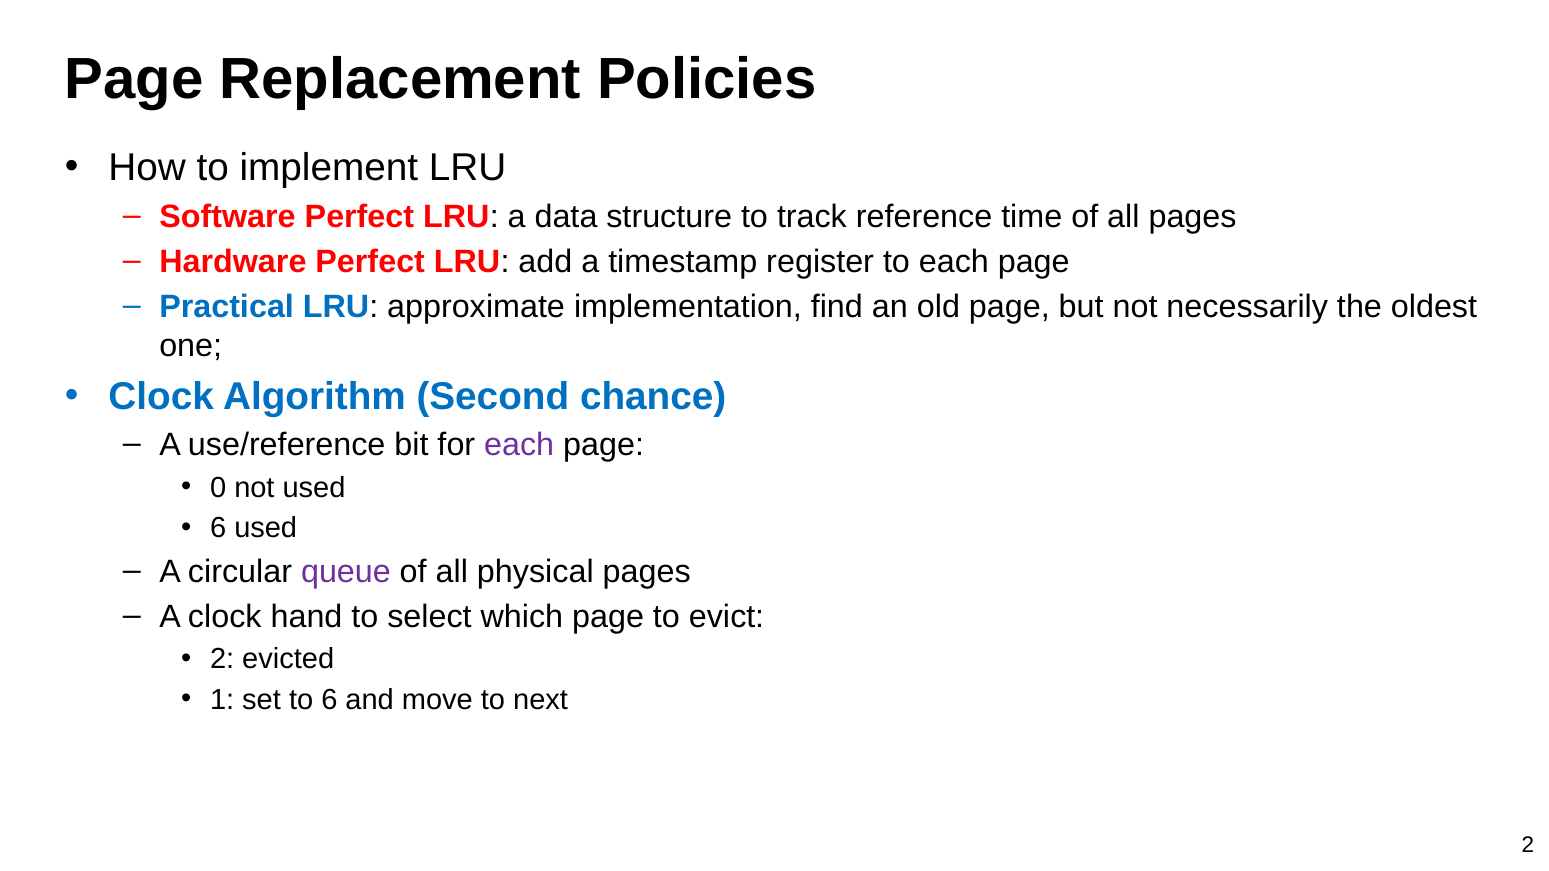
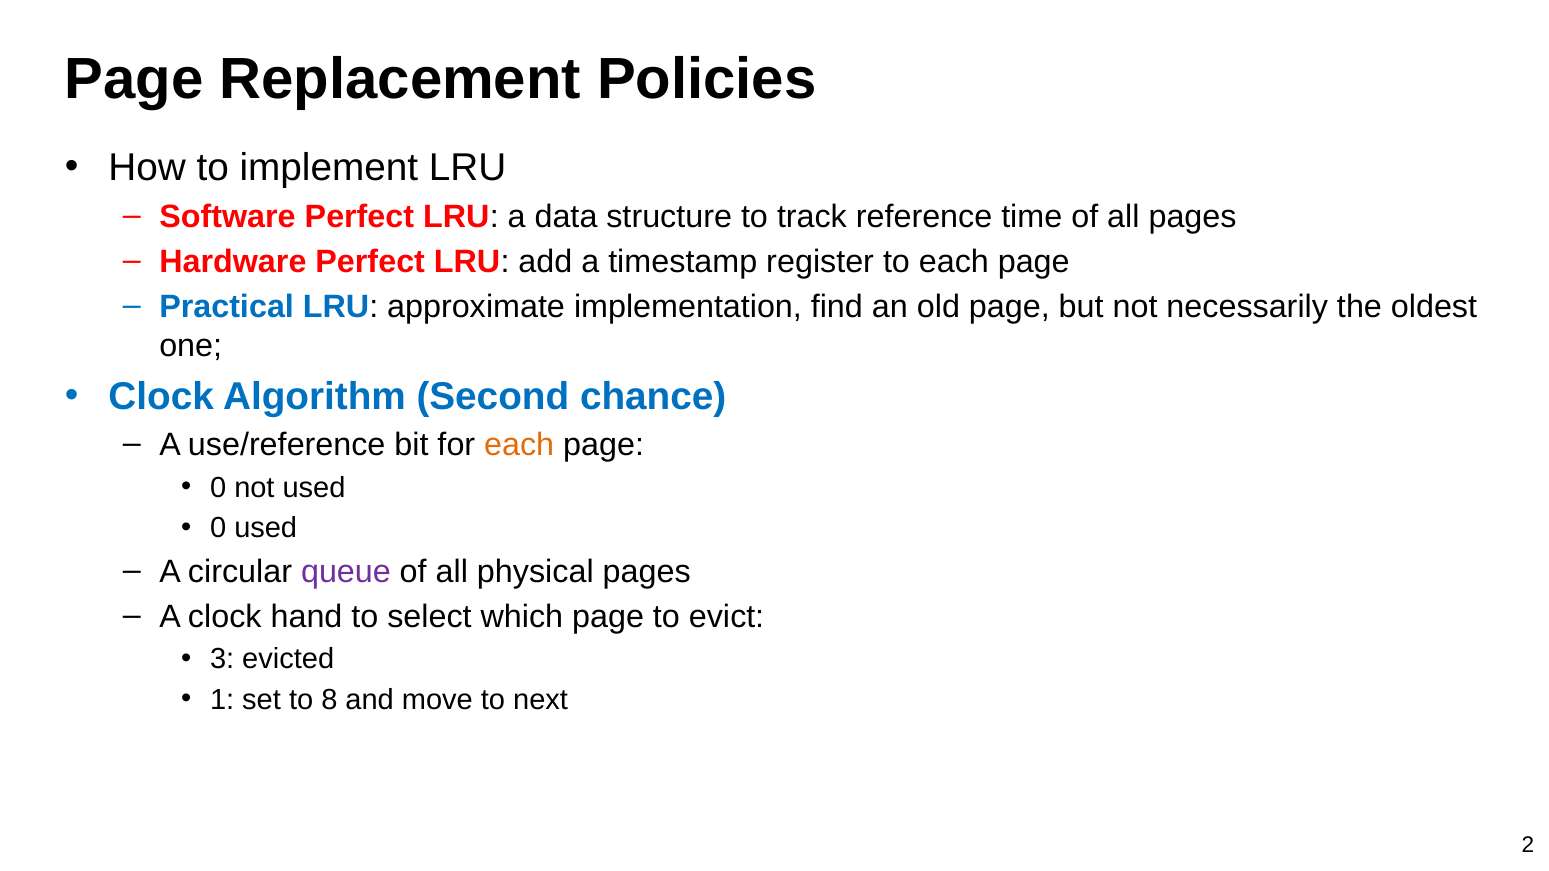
each at (519, 445) colour: purple -> orange
6 at (218, 528): 6 -> 0
2 at (222, 659): 2 -> 3
to 6: 6 -> 8
